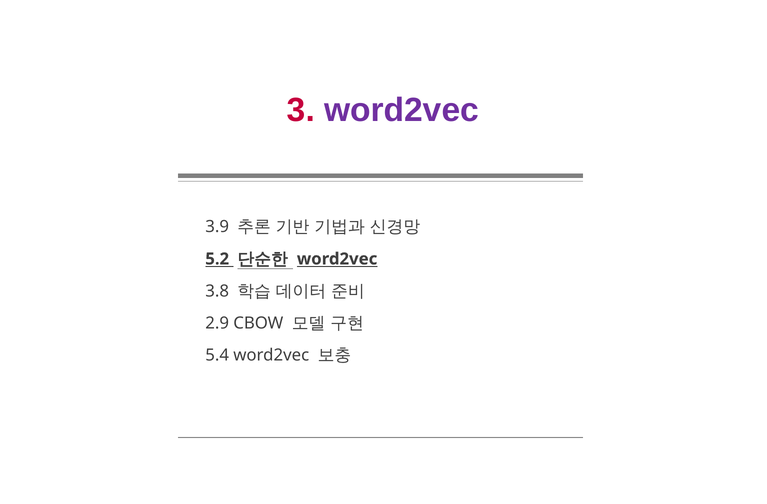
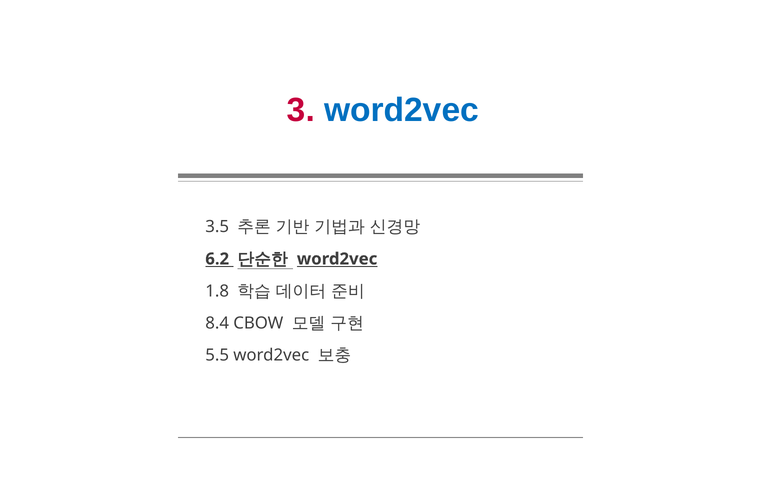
word2vec at (402, 110) colour: purple -> blue
3.9: 3.9 -> 3.5
5.2: 5.2 -> 6.2
3.8: 3.8 -> 1.8
2.9: 2.9 -> 8.4
5.4: 5.4 -> 5.5
